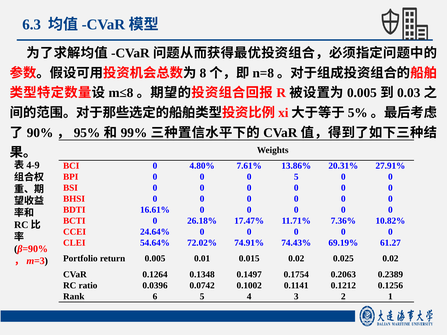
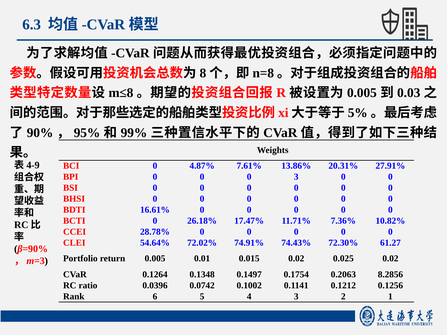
4.80%: 4.80% -> 4.87%
0 5: 5 -> 3
24.64%: 24.64% -> 28.78%
69.19%: 69.19% -> 72.30%
0.2389: 0.2389 -> 8.2856
